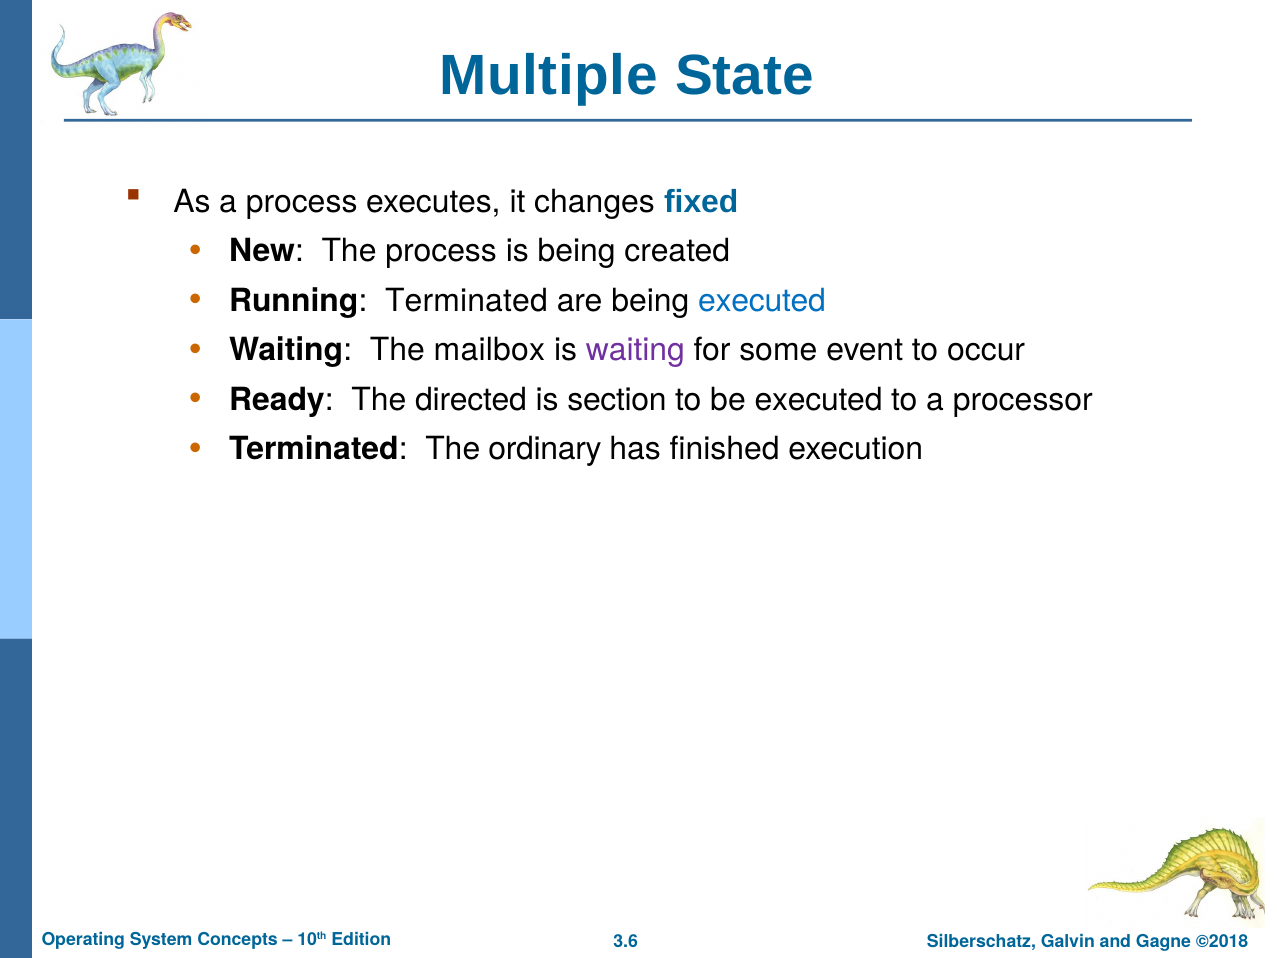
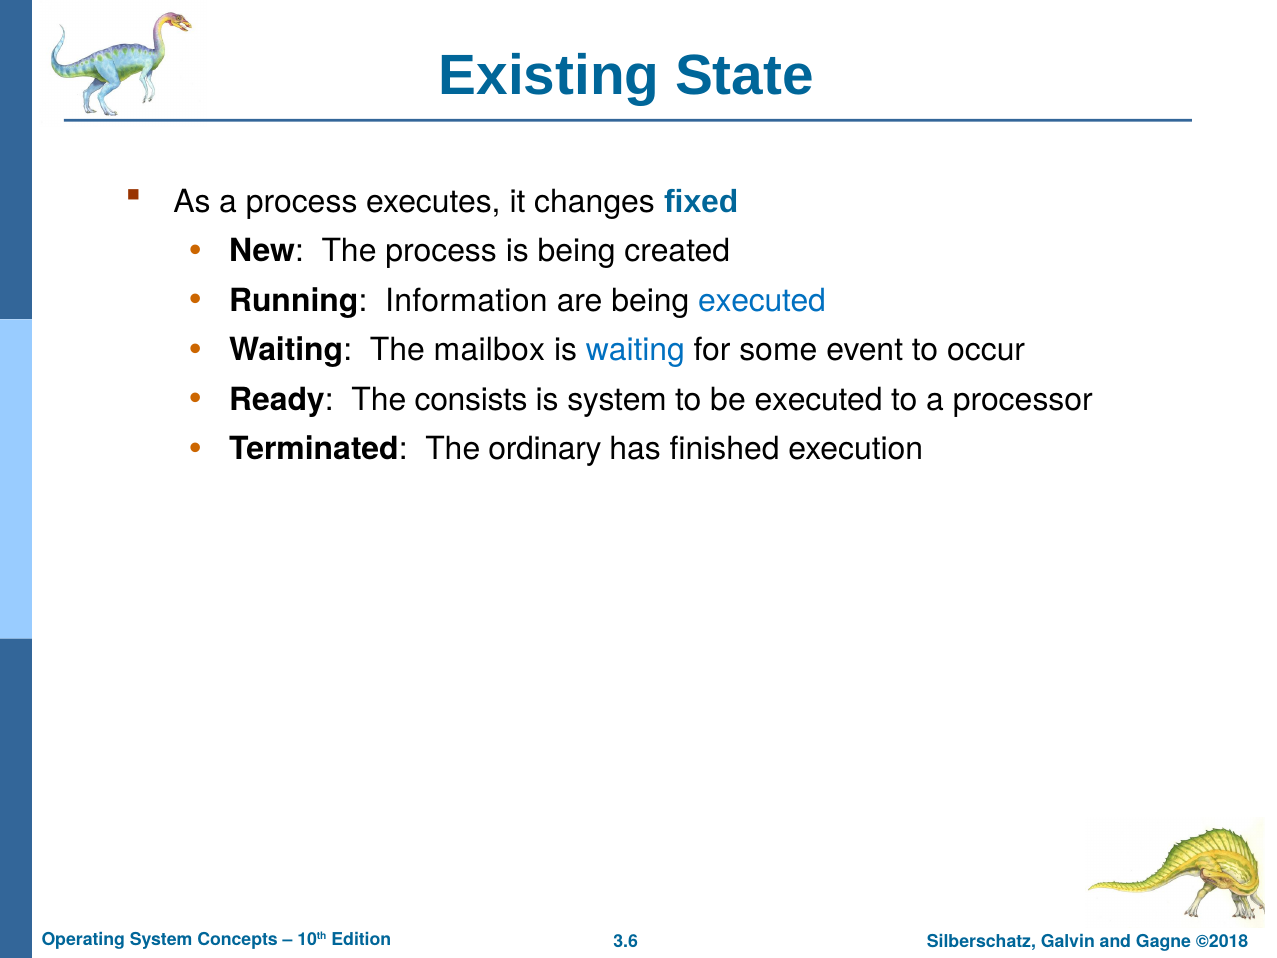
Multiple: Multiple -> Existing
Running Terminated: Terminated -> Information
waiting at (635, 350) colour: purple -> blue
directed: directed -> consists
is section: section -> system
